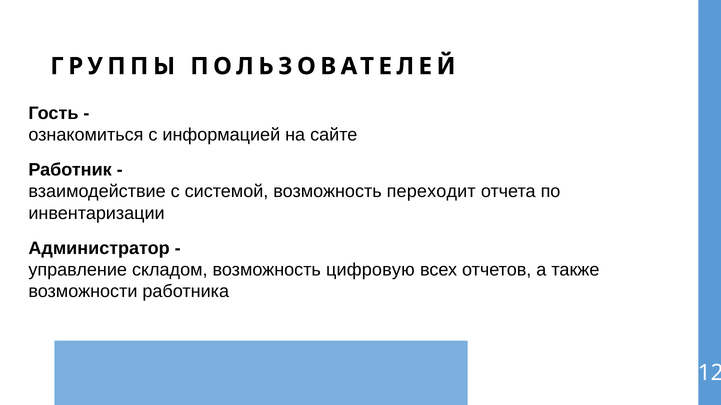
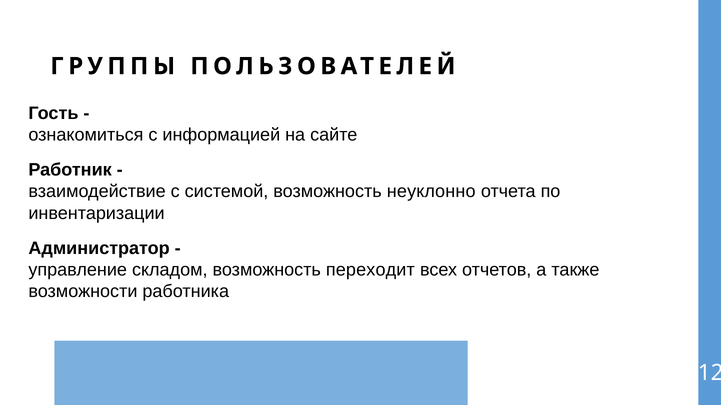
переходит: переходит -> неуклонно
цифровую: цифровую -> переходит
